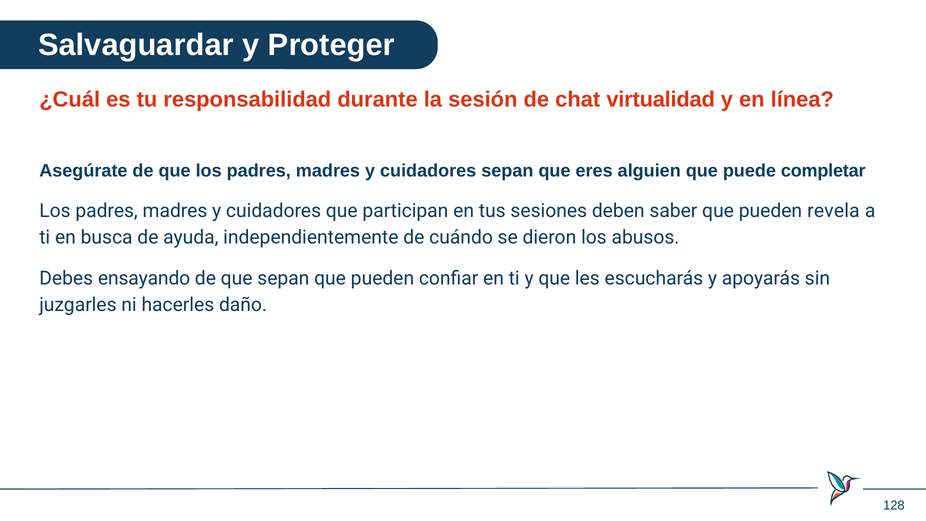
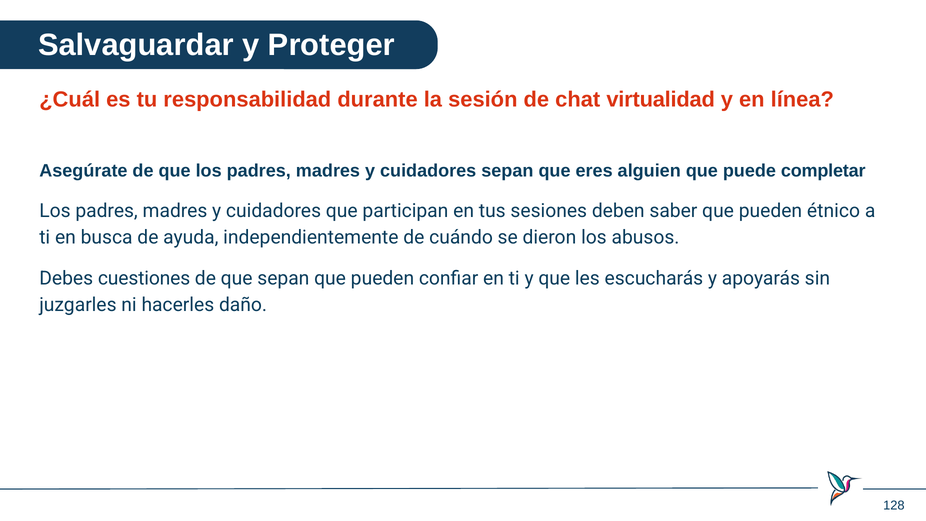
revela: revela -> étnico
ensayando: ensayando -> cuestiones
